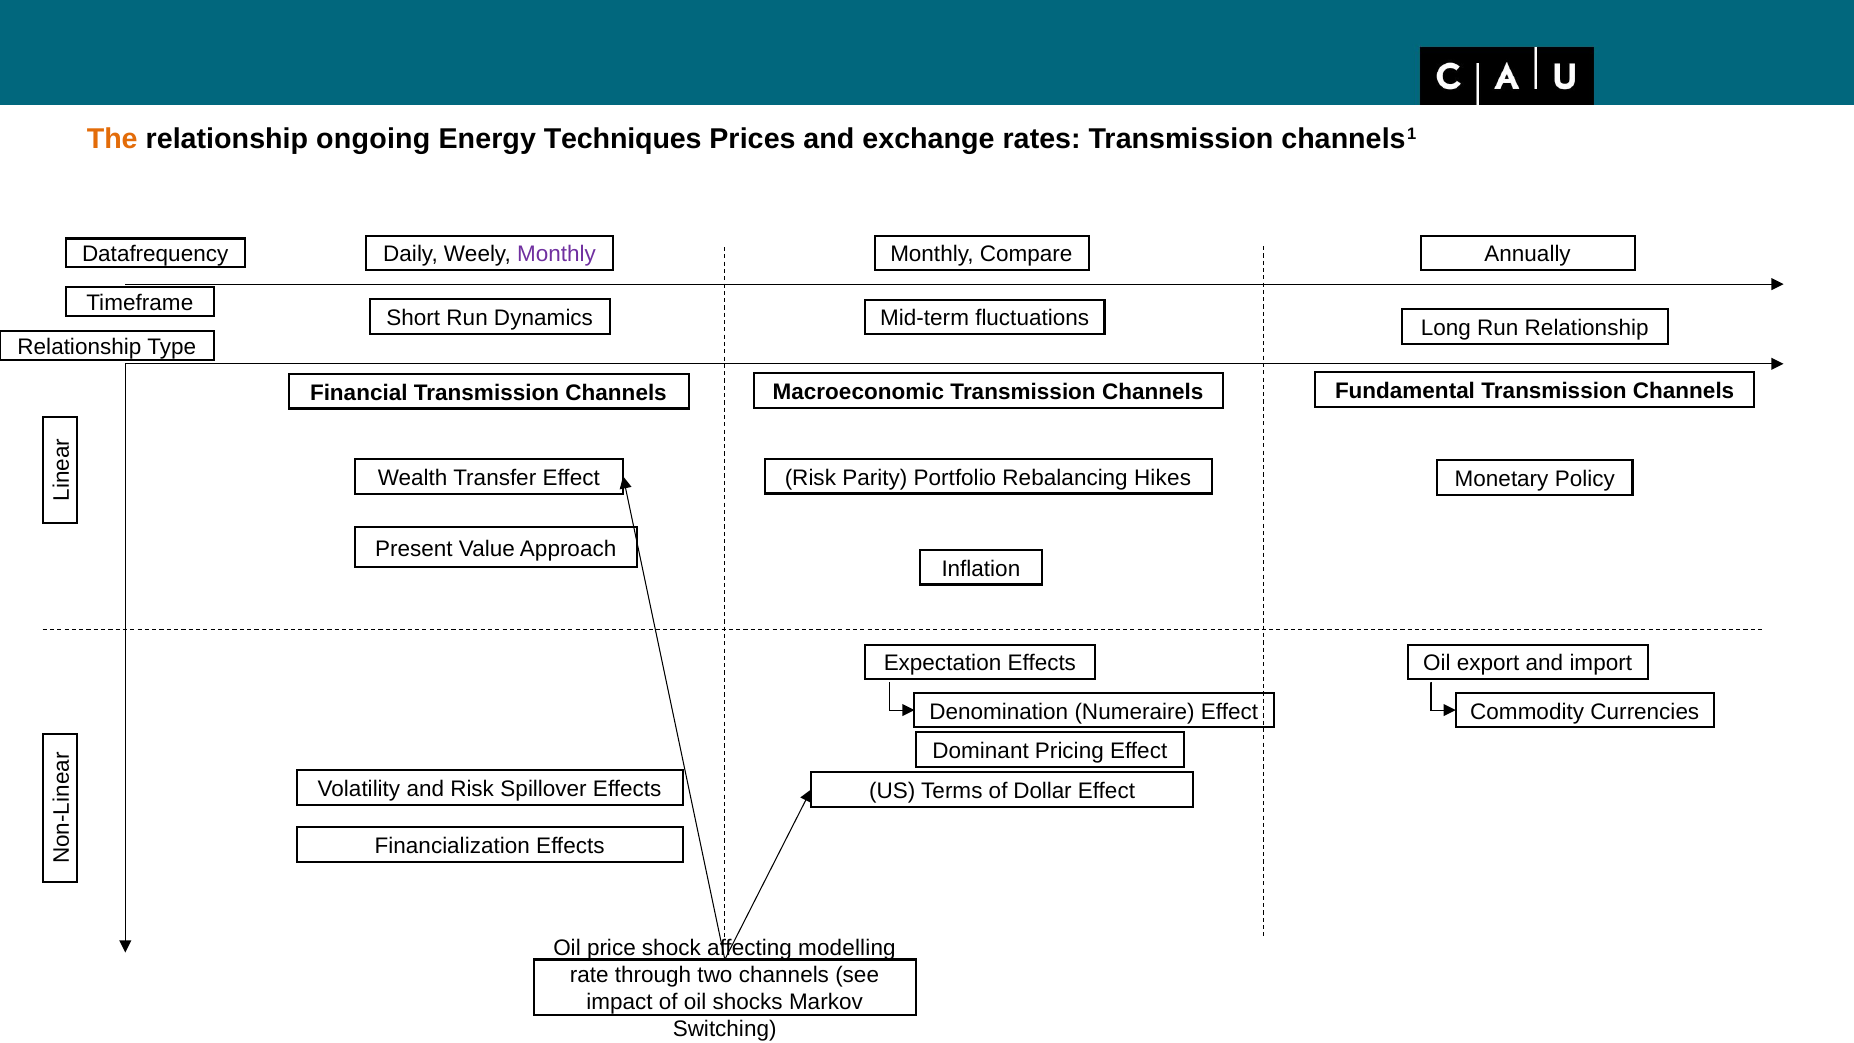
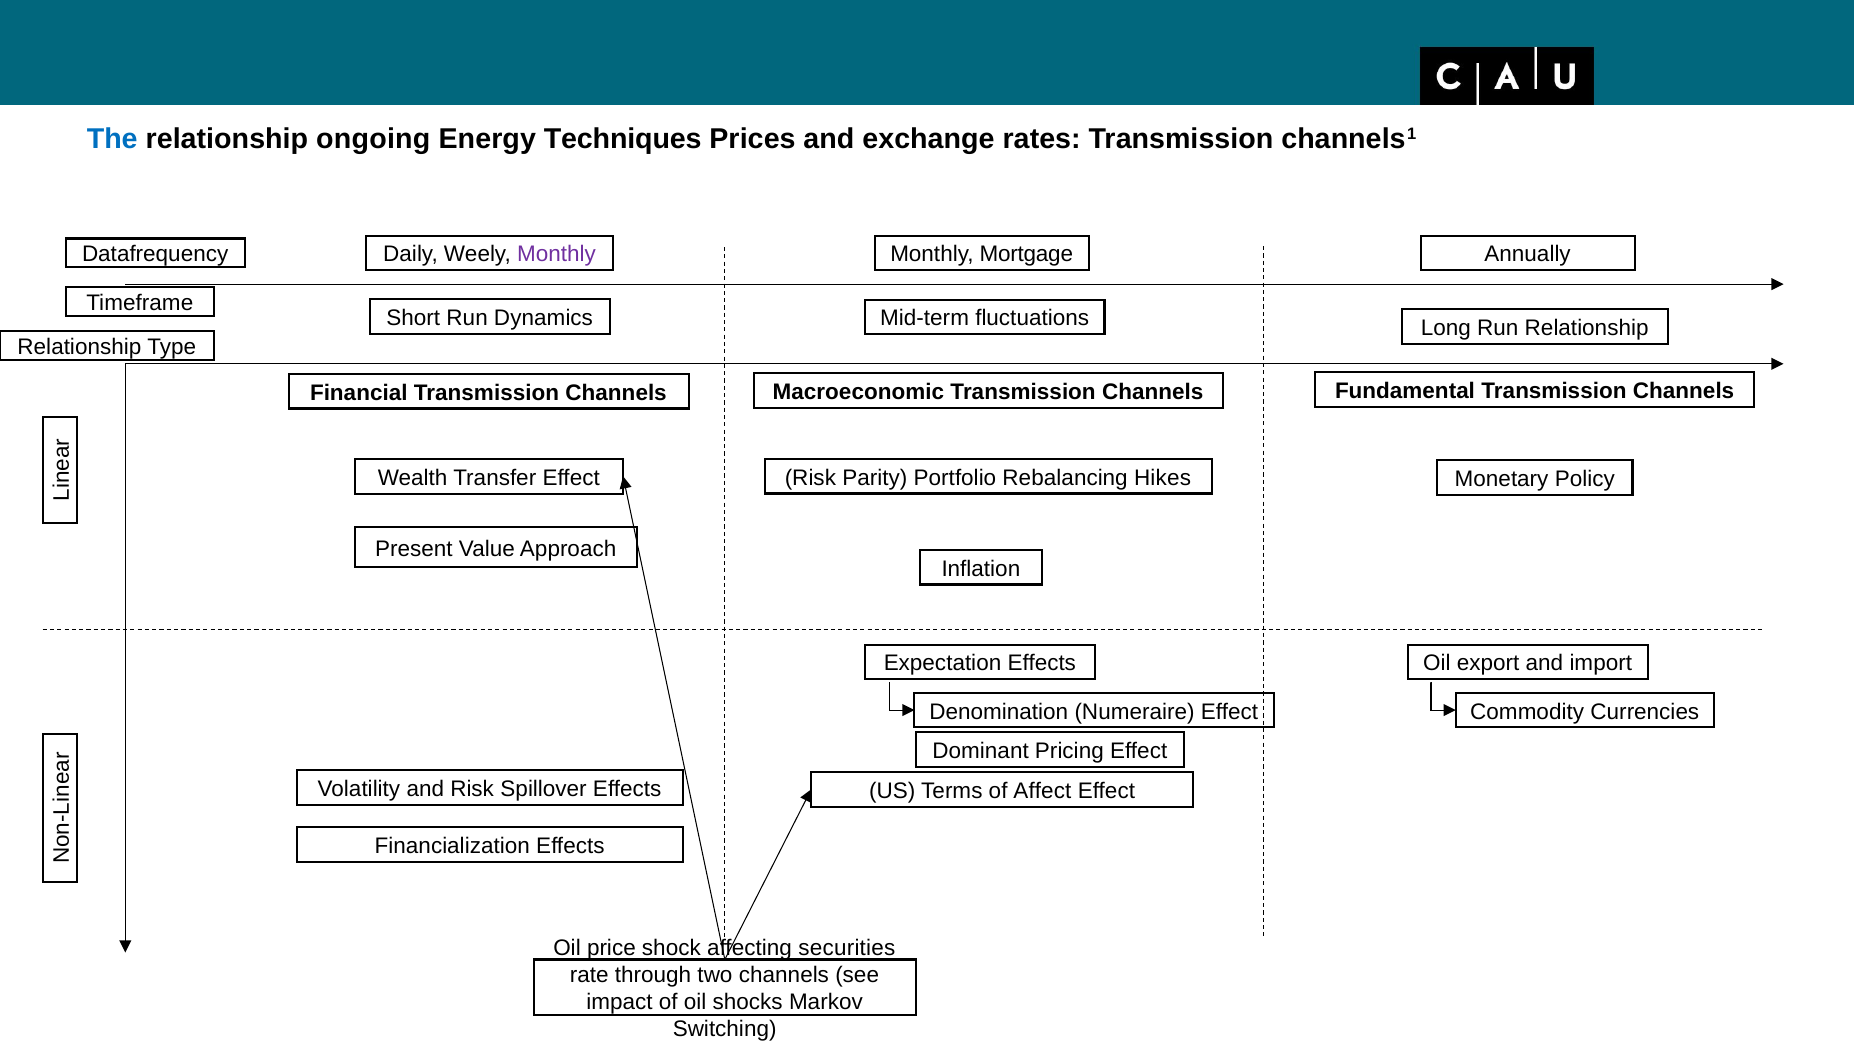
The colour: orange -> blue
Compare: Compare -> Mortgage
Dollar: Dollar -> Affect
modelling: modelling -> securities
